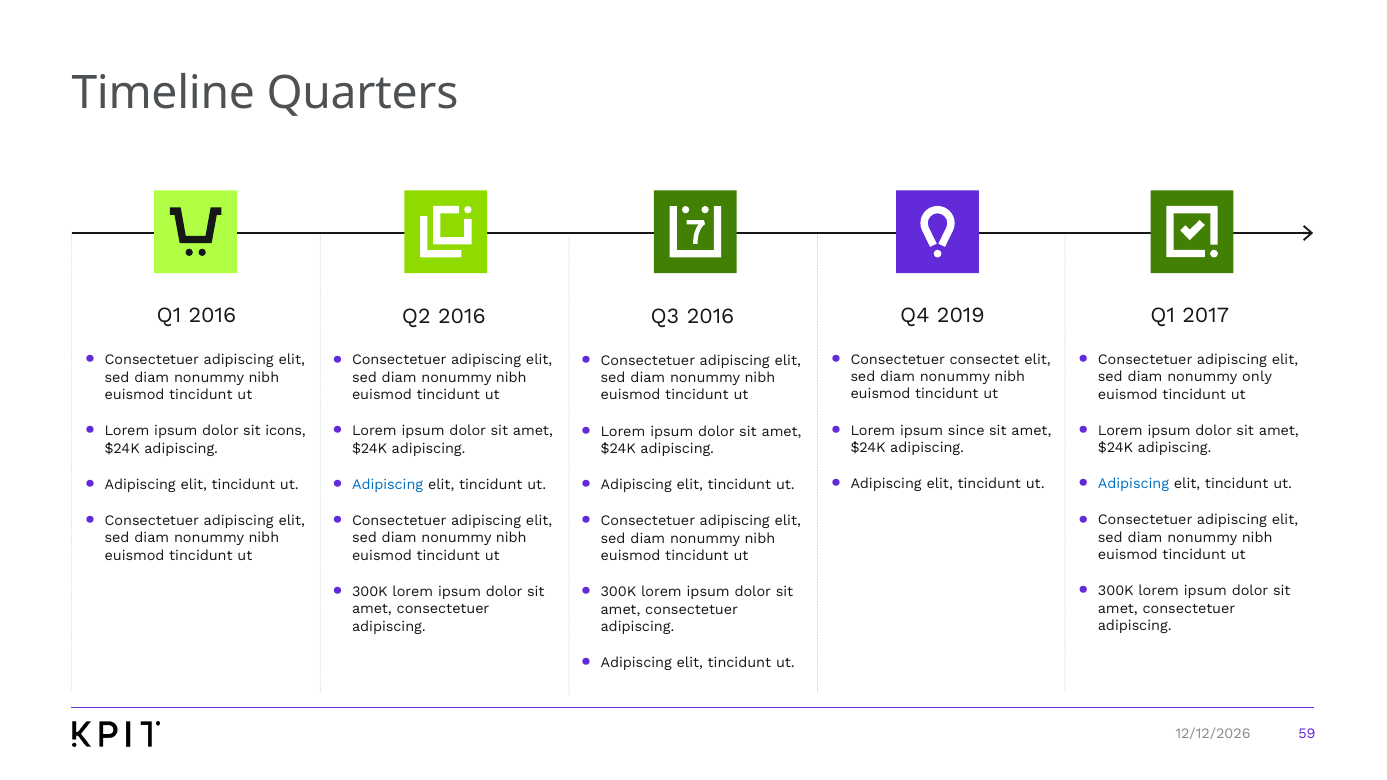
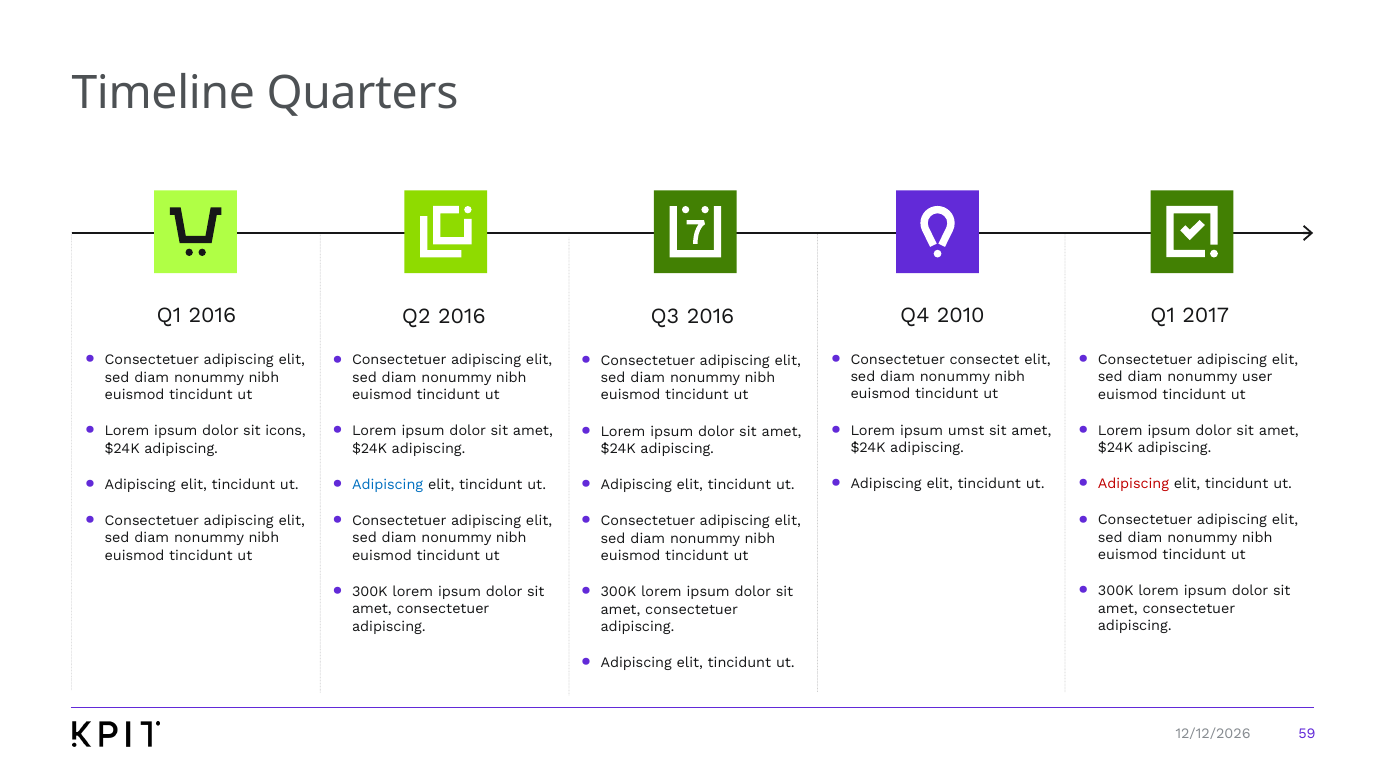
2019: 2019 -> 2010
only: only -> user
since: since -> umst
Adipiscing at (1133, 484) colour: blue -> red
